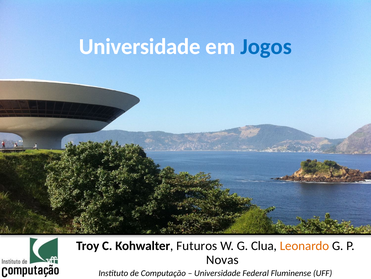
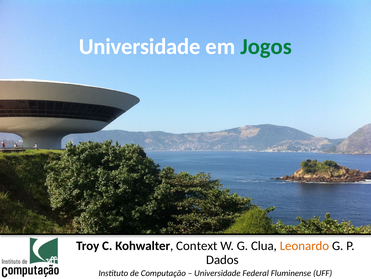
Jogos colour: blue -> green
Futuros: Futuros -> Context
Novas: Novas -> Dados
